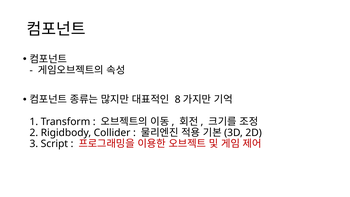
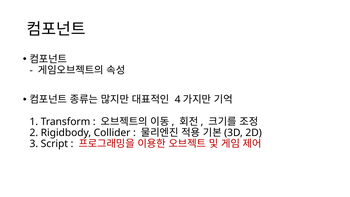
8: 8 -> 4
